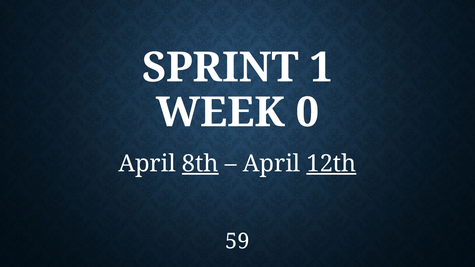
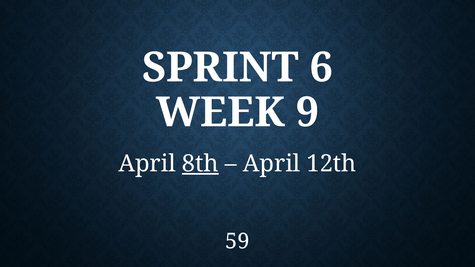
1: 1 -> 6
0: 0 -> 9
12th underline: present -> none
